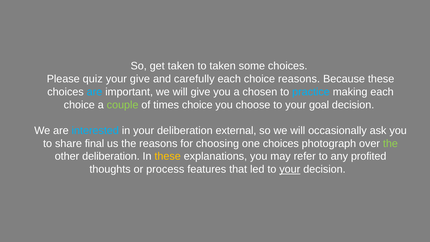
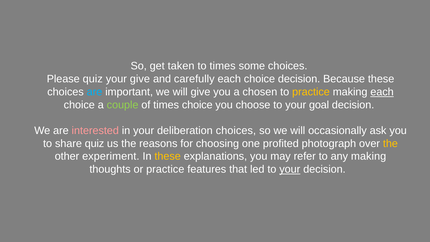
to taken: taken -> times
choice reasons: reasons -> decision
practice at (311, 92) colour: light blue -> yellow
each at (382, 92) underline: none -> present
interested colour: light blue -> pink
deliberation external: external -> choices
share final: final -> quiz
one choices: choices -> profited
the at (390, 143) colour: light green -> yellow
other deliberation: deliberation -> experiment
any profited: profited -> making
or process: process -> practice
